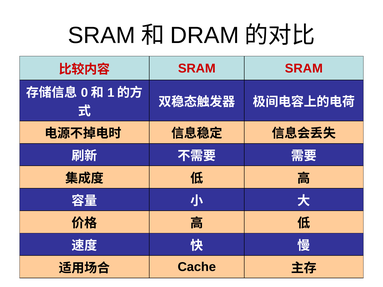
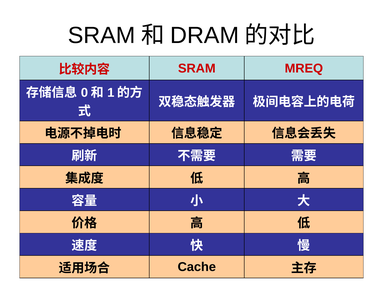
SRAM SRAM: SRAM -> MREQ
